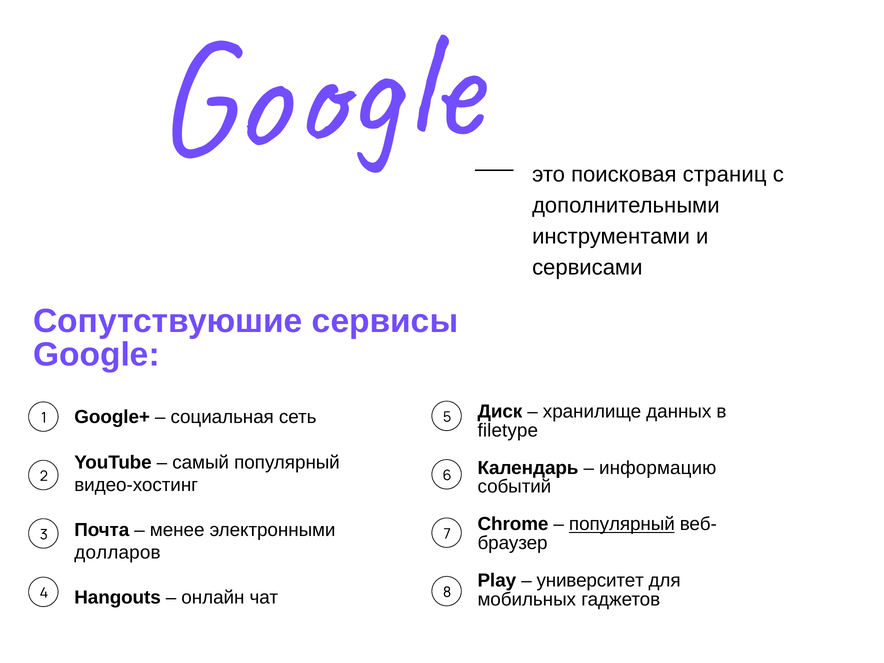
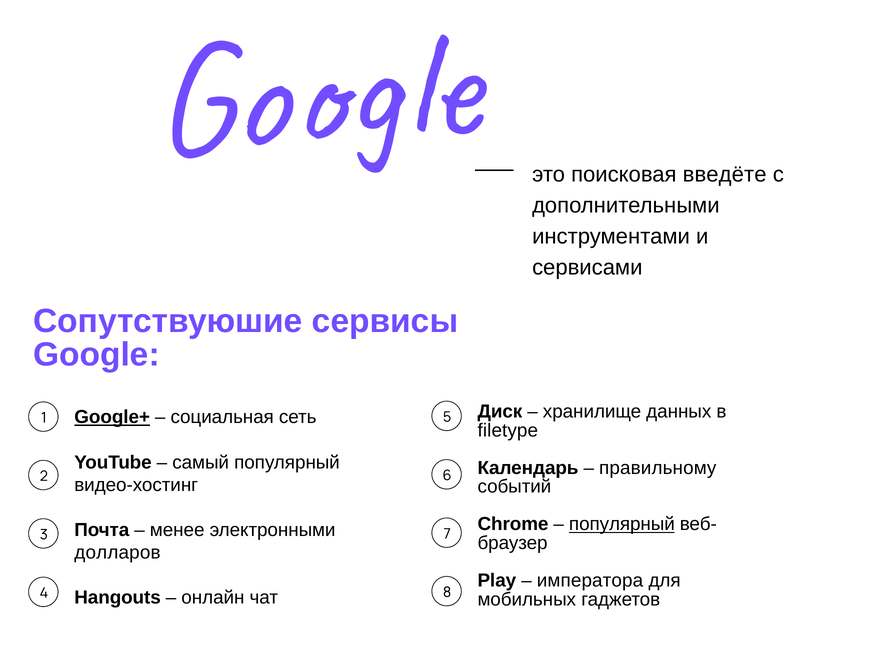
страниц: страниц -> введёте
Google+ underline: none -> present
информацию: информацию -> правильному
университет: университет -> императора
